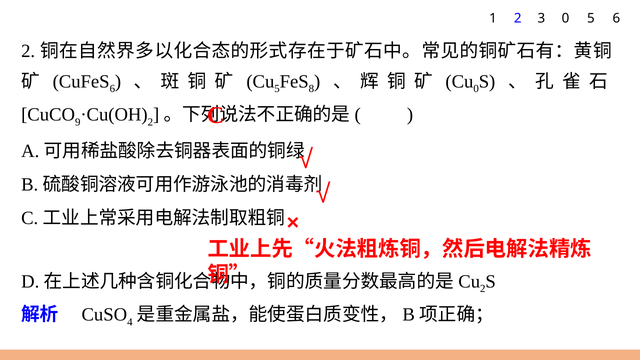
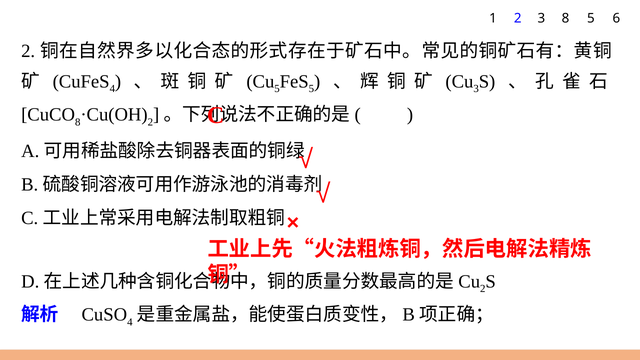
3 0: 0 -> 8
6 at (112, 89): 6 -> 4
8 at (311, 89): 8 -> 5
0 at (476, 89): 0 -> 3
9 at (78, 122): 9 -> 8
